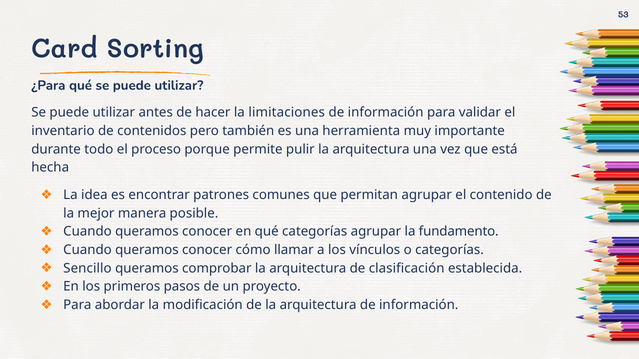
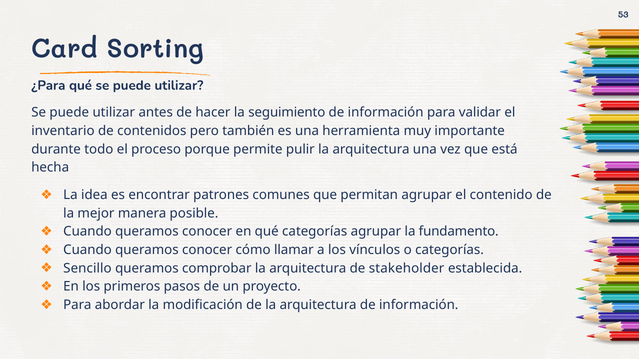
limitaciones: limitaciones -> seguimiento
clasificación: clasificación -> stakeholder
